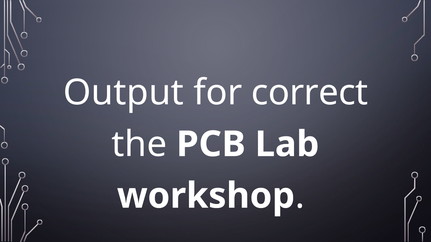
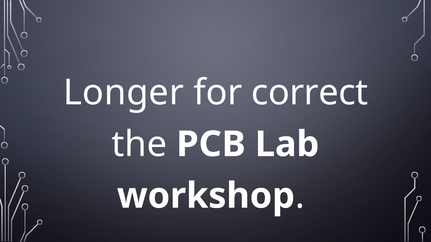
Output: Output -> Longer
